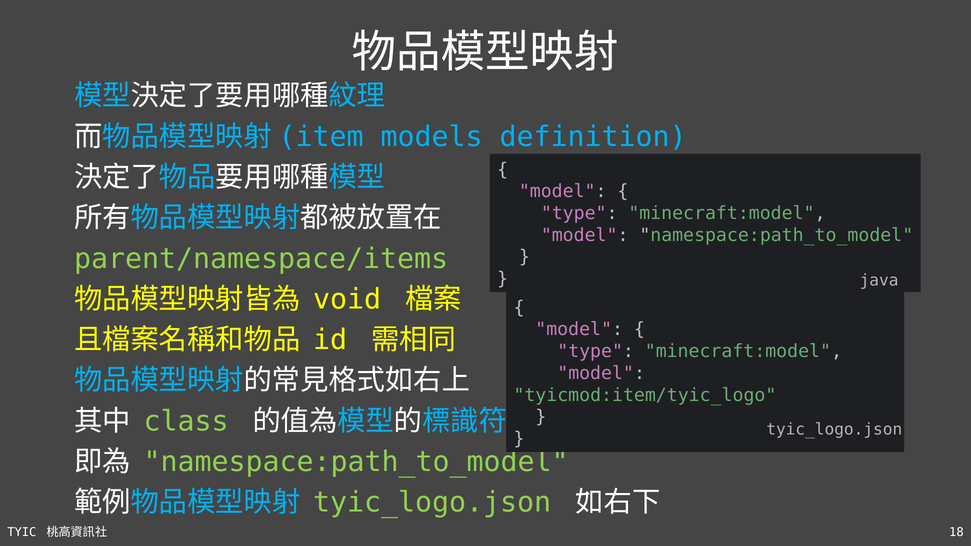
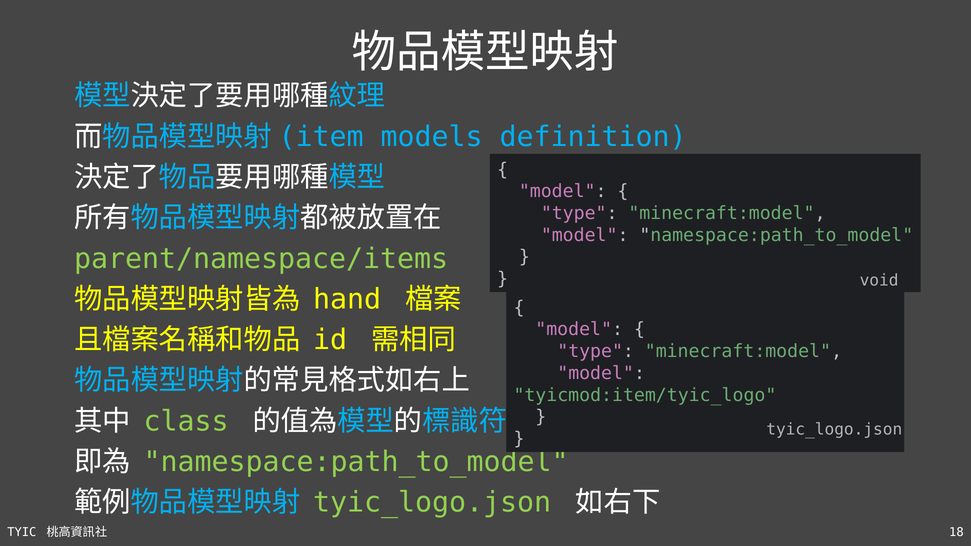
java: java -> void
void: void -> hand
